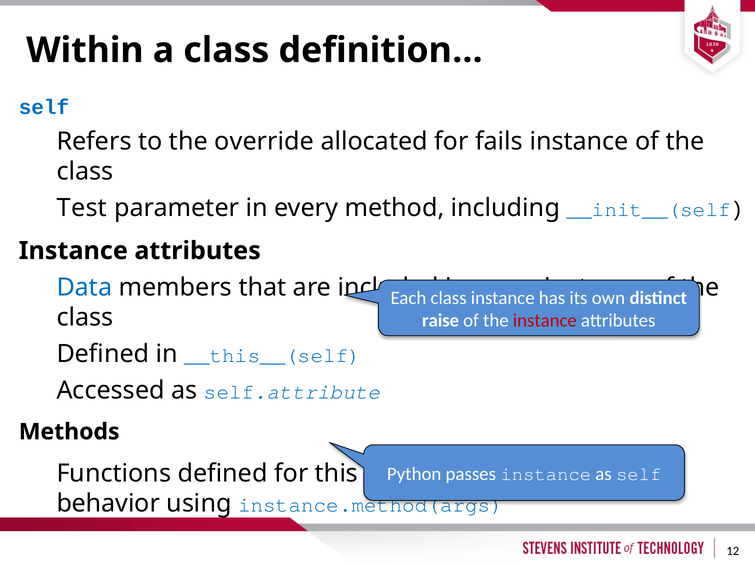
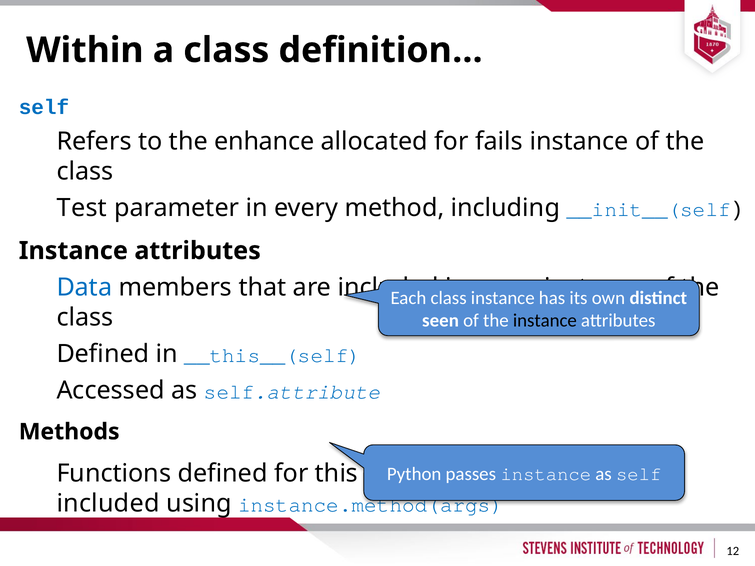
override: override -> enhance
raise: raise -> seen
instance at (545, 321) colour: red -> black
behavior at (108, 504): behavior -> included
